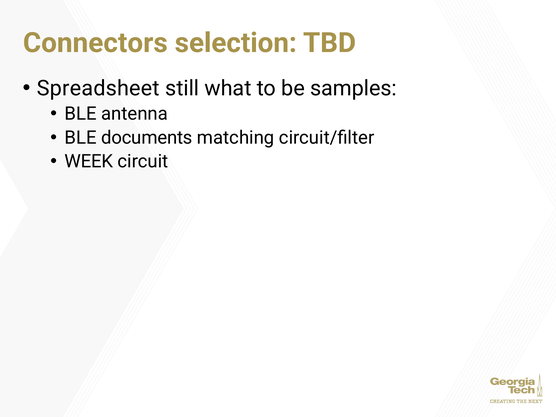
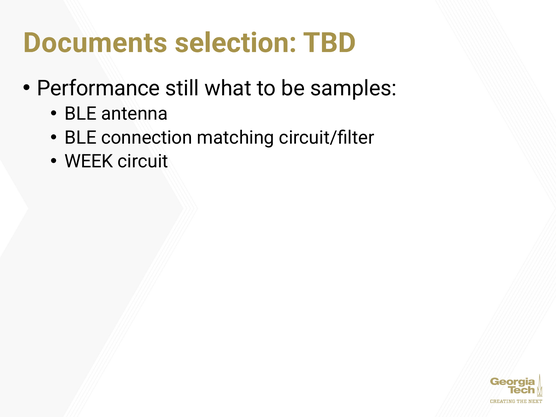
Connectors: Connectors -> Documents
Spreadsheet: Spreadsheet -> Performance
documents: documents -> connection
